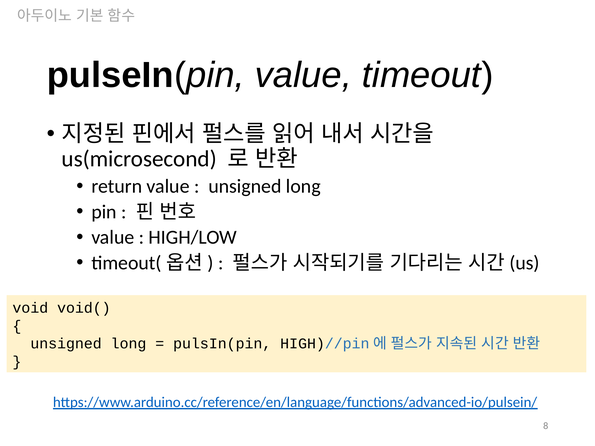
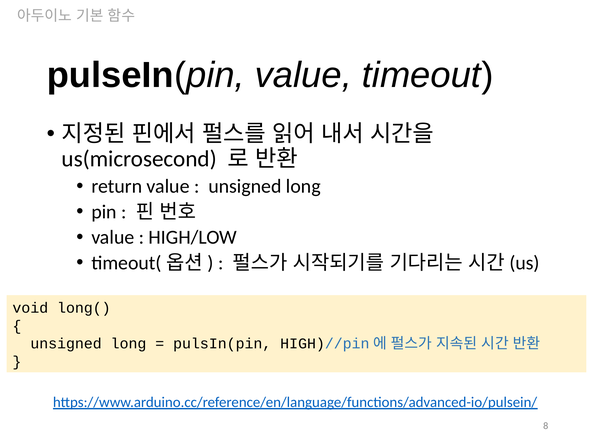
void(: void( -> long(
